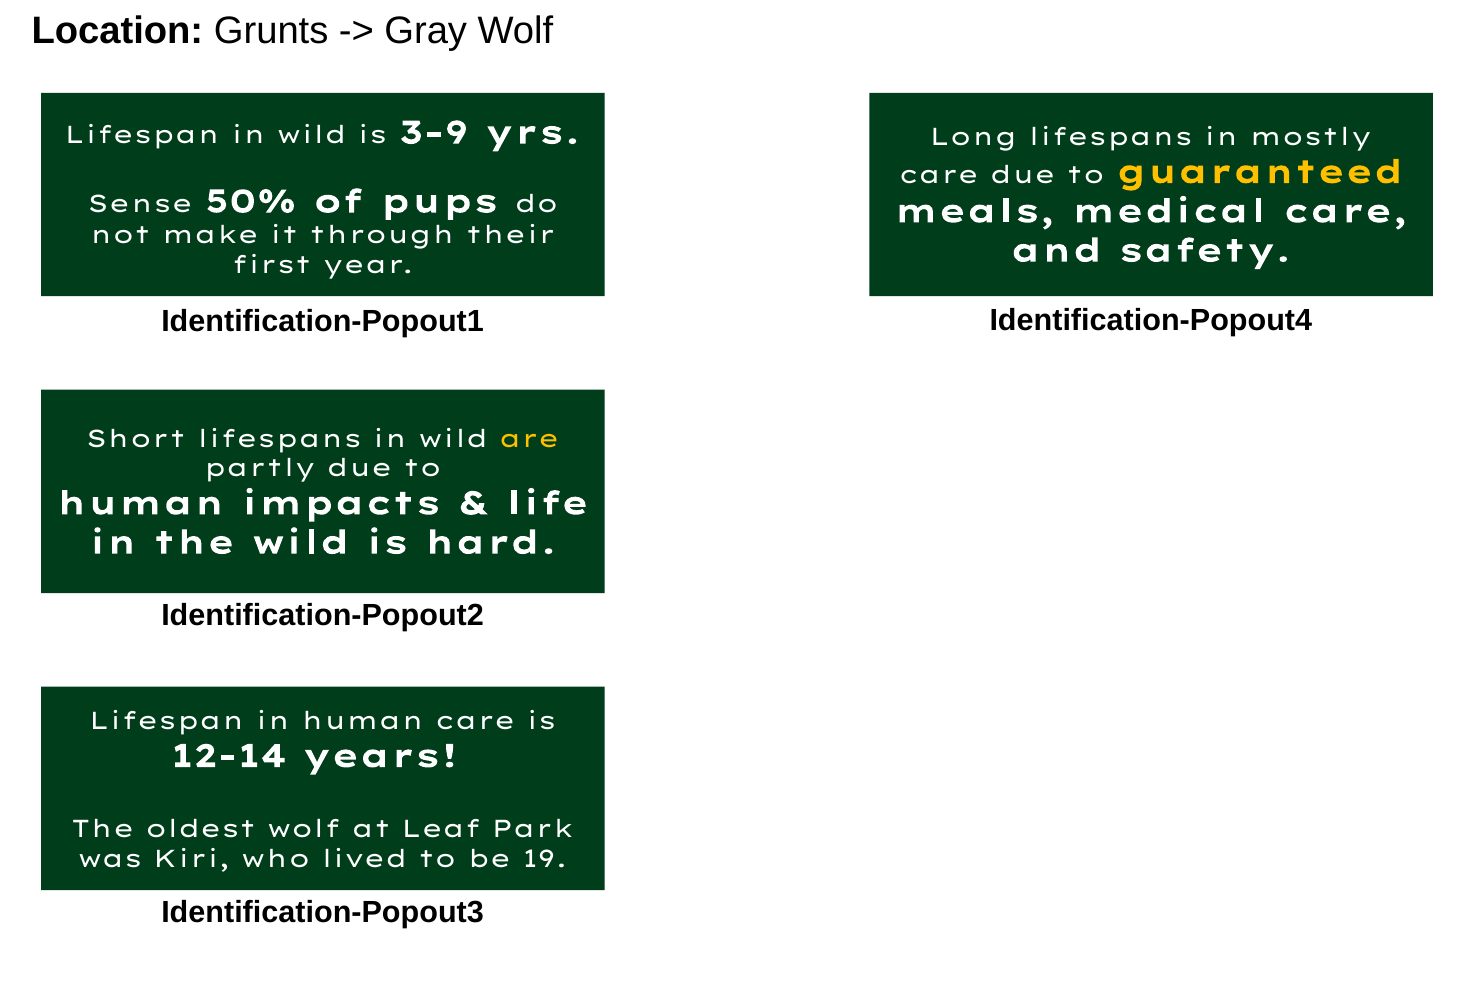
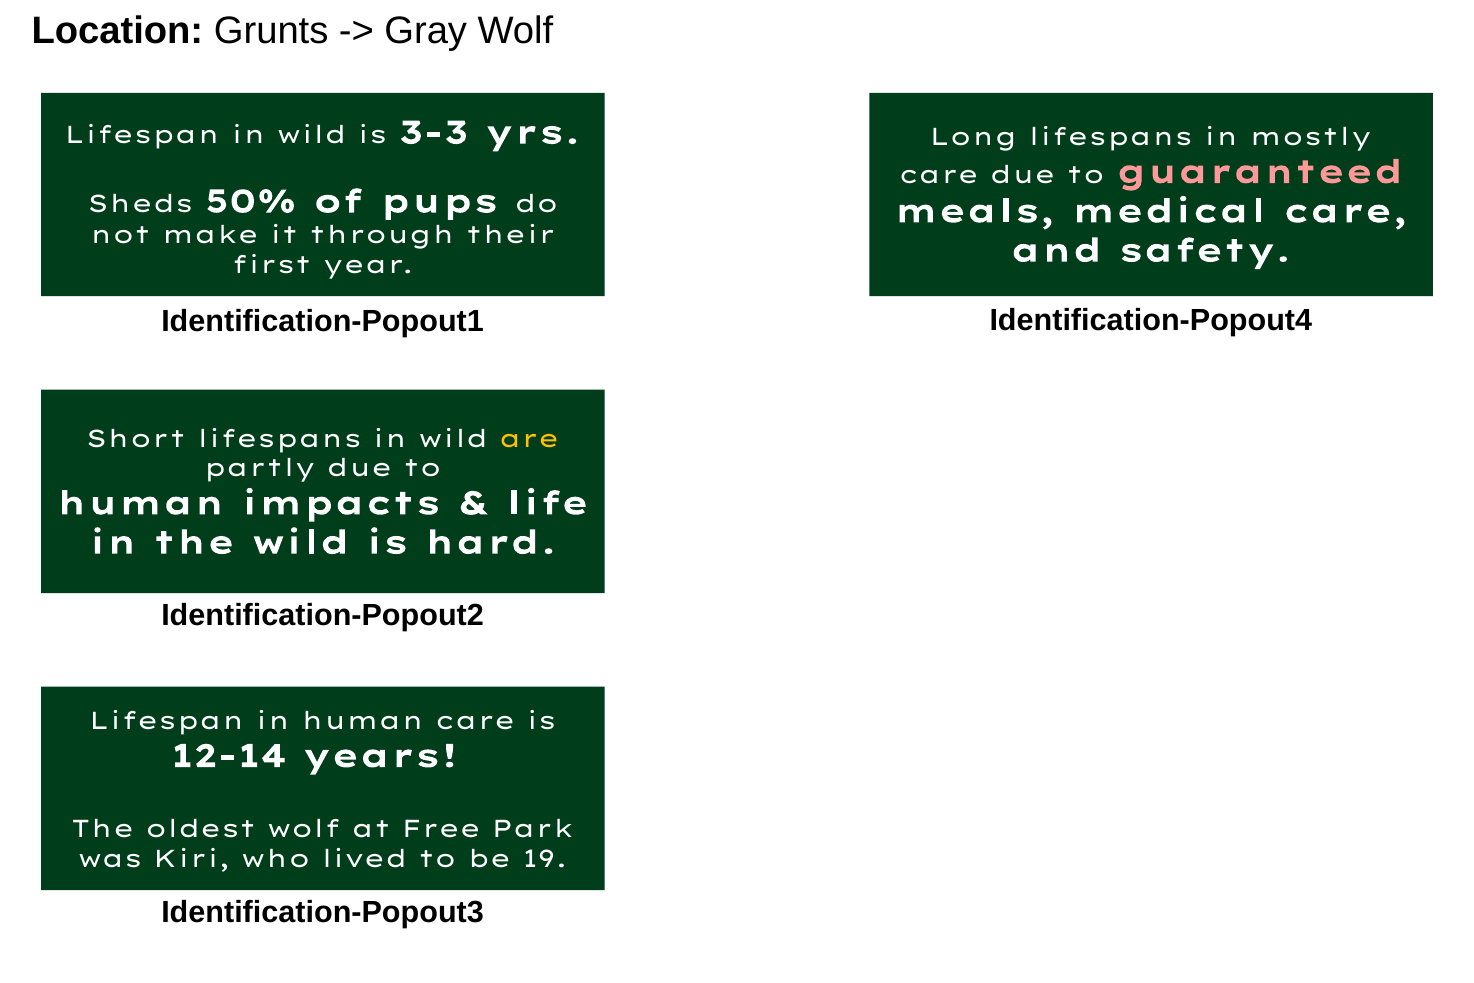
3-9: 3-9 -> 3-3
guaranteed colour: yellow -> pink
Sense: Sense -> Sheds
Leaf: Leaf -> Free
